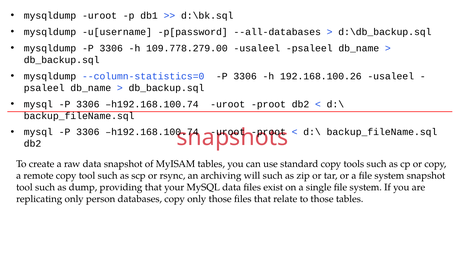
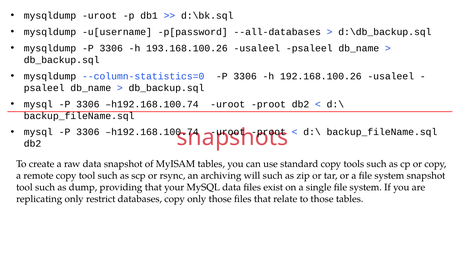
109.778.279.00: 109.778.279.00 -> 193.168.100.26
person: person -> restrict
